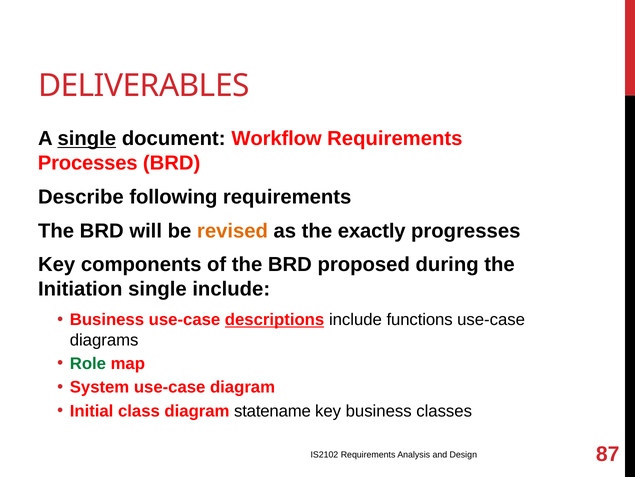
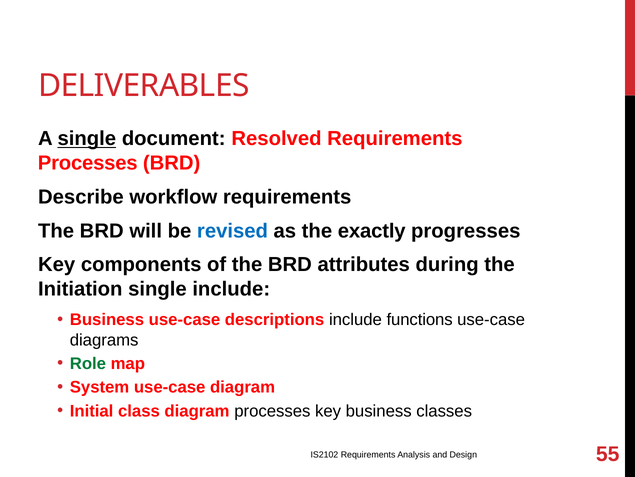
Workflow: Workflow -> Resolved
following: following -> workflow
revised colour: orange -> blue
proposed: proposed -> attributes
descriptions underline: present -> none
diagram statename: statename -> processes
87: 87 -> 55
